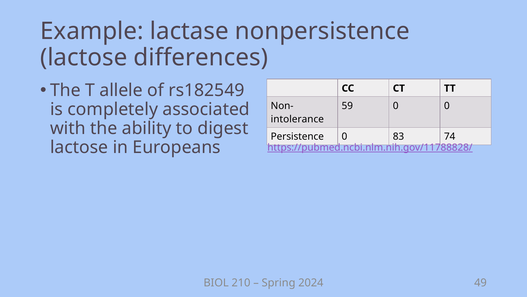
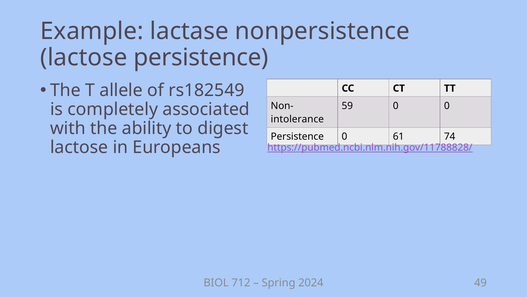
lactose differences: differences -> persistence
83: 83 -> 61
210: 210 -> 712
